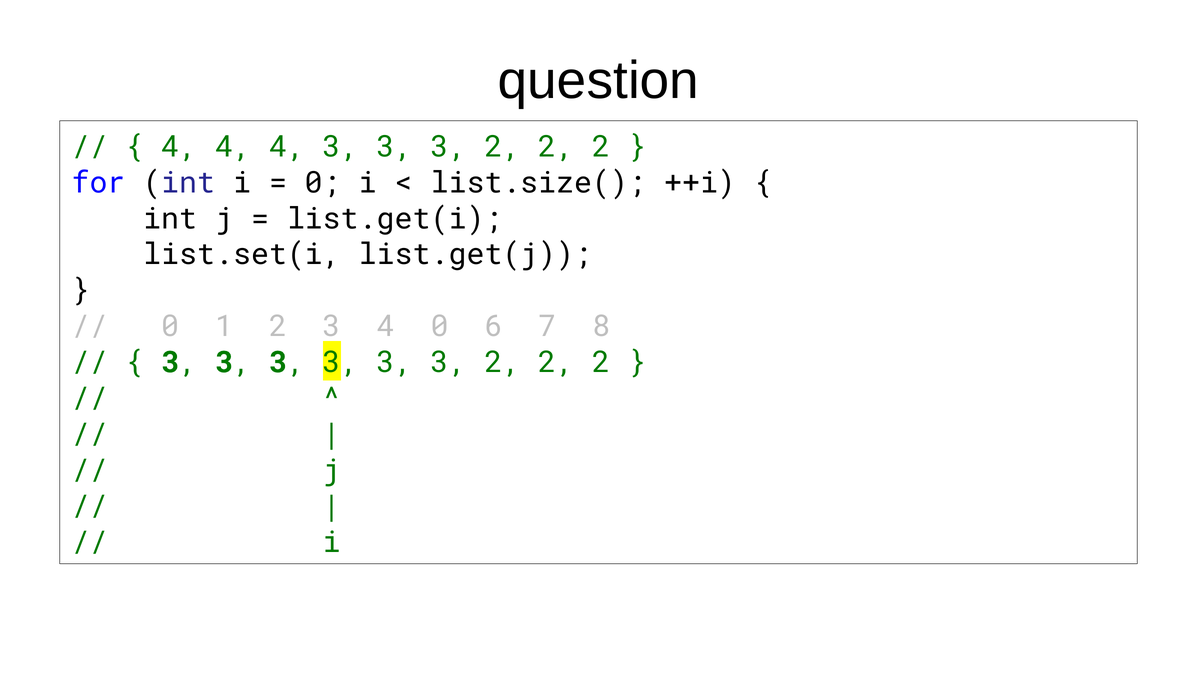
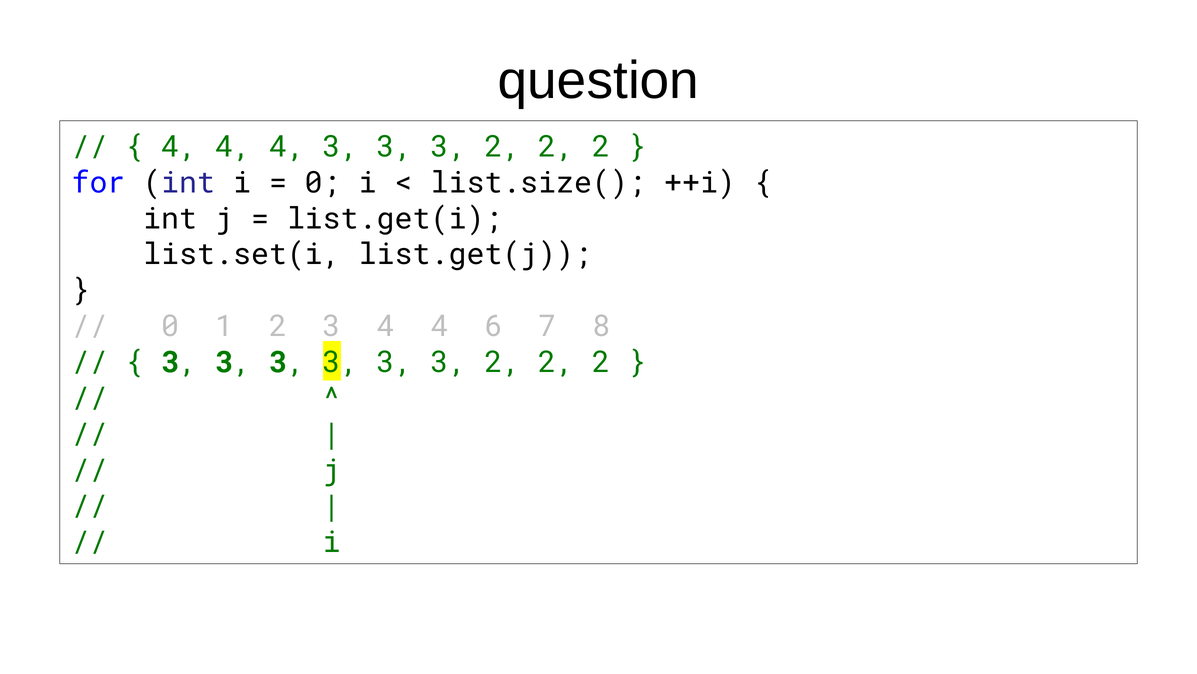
0 at (440, 326): 0 -> 4
